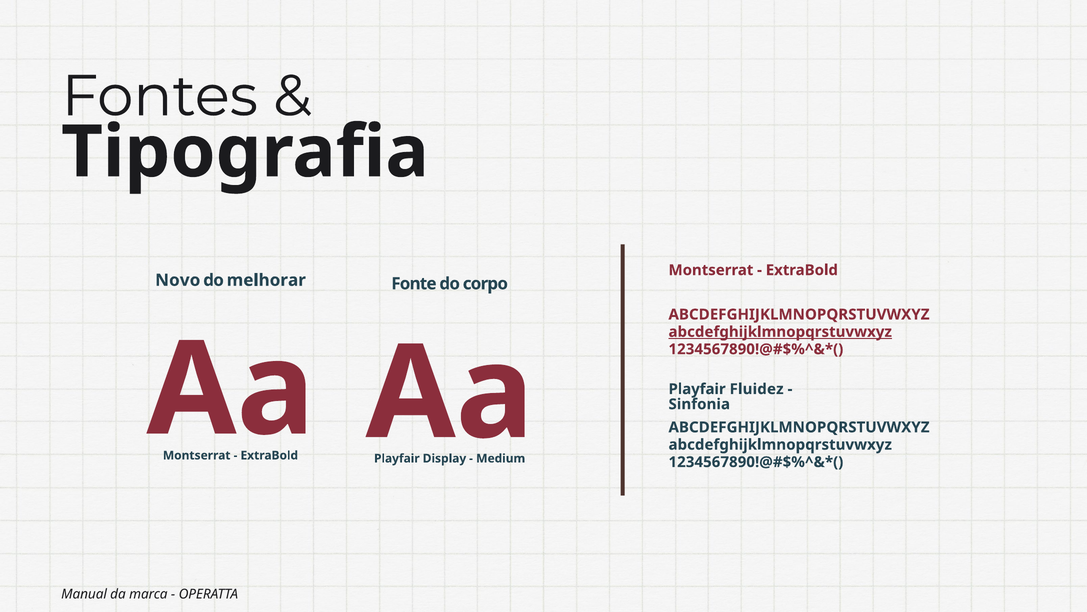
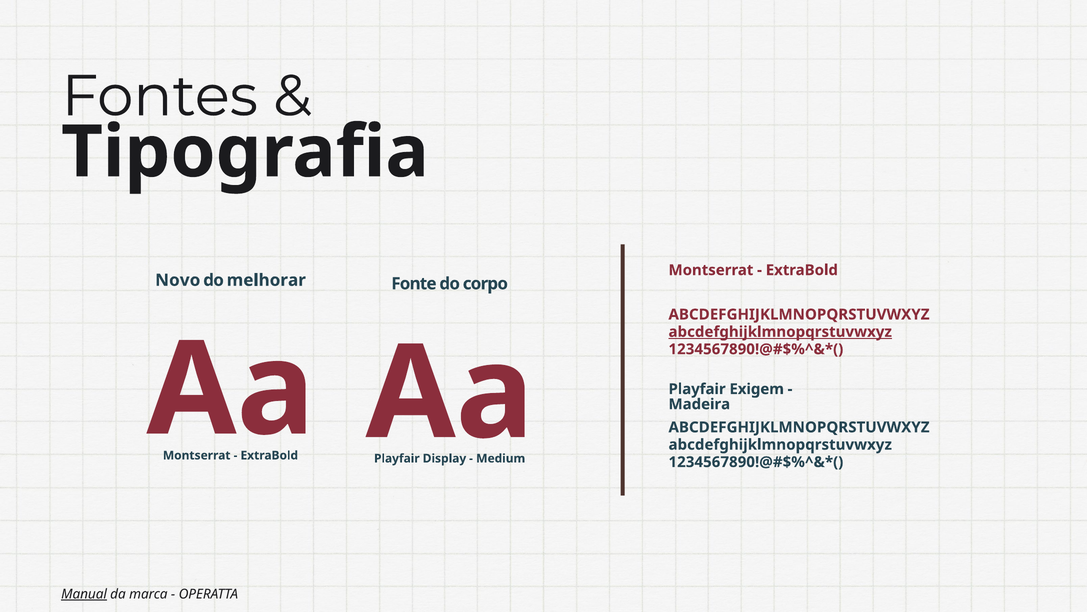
Fluidez: Fluidez -> Exigem
Sinfonia: Sinfonia -> Madeira
Manual underline: none -> present
